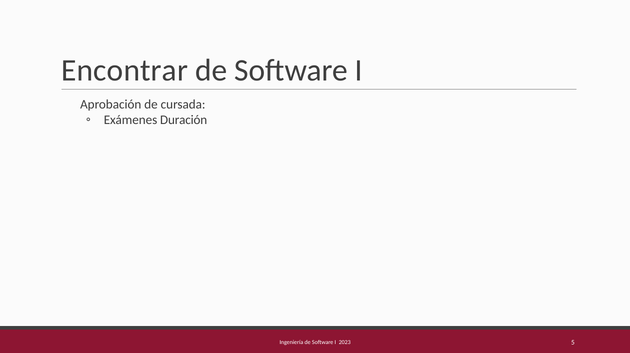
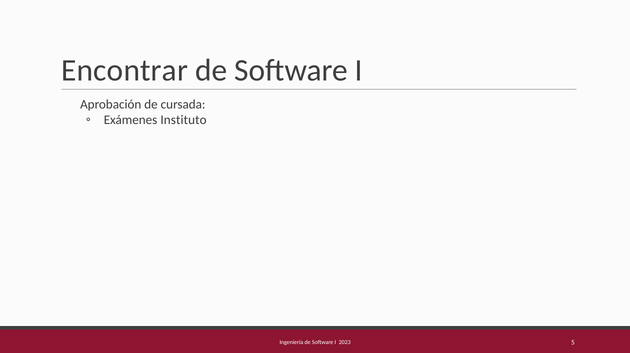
Duración: Duración -> Instituto
